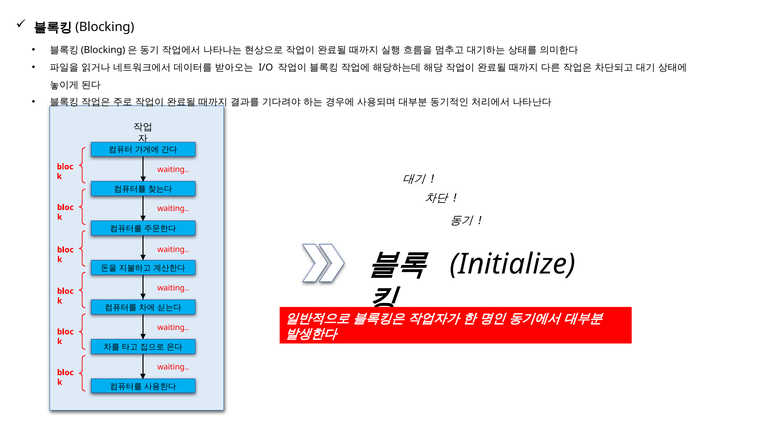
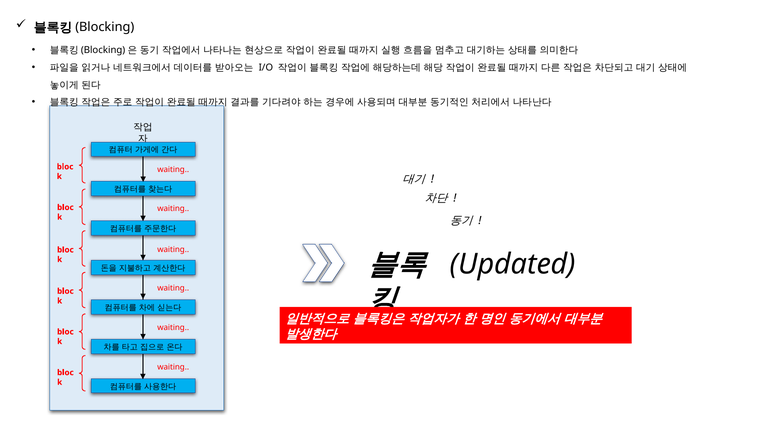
Initialize: Initialize -> Updated
